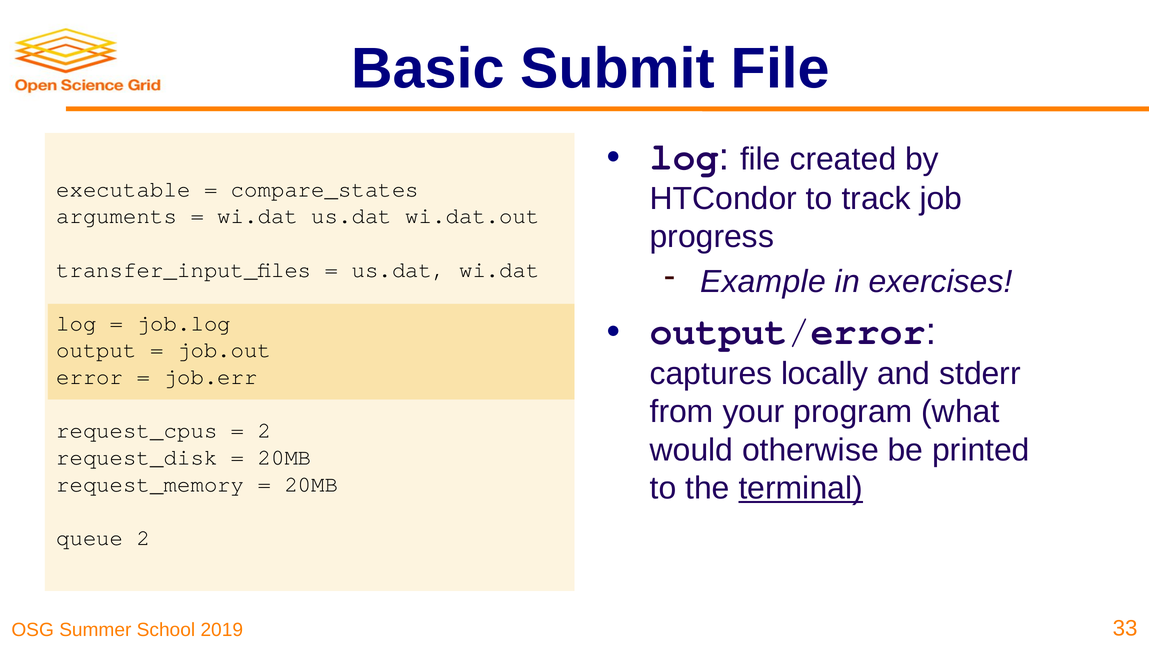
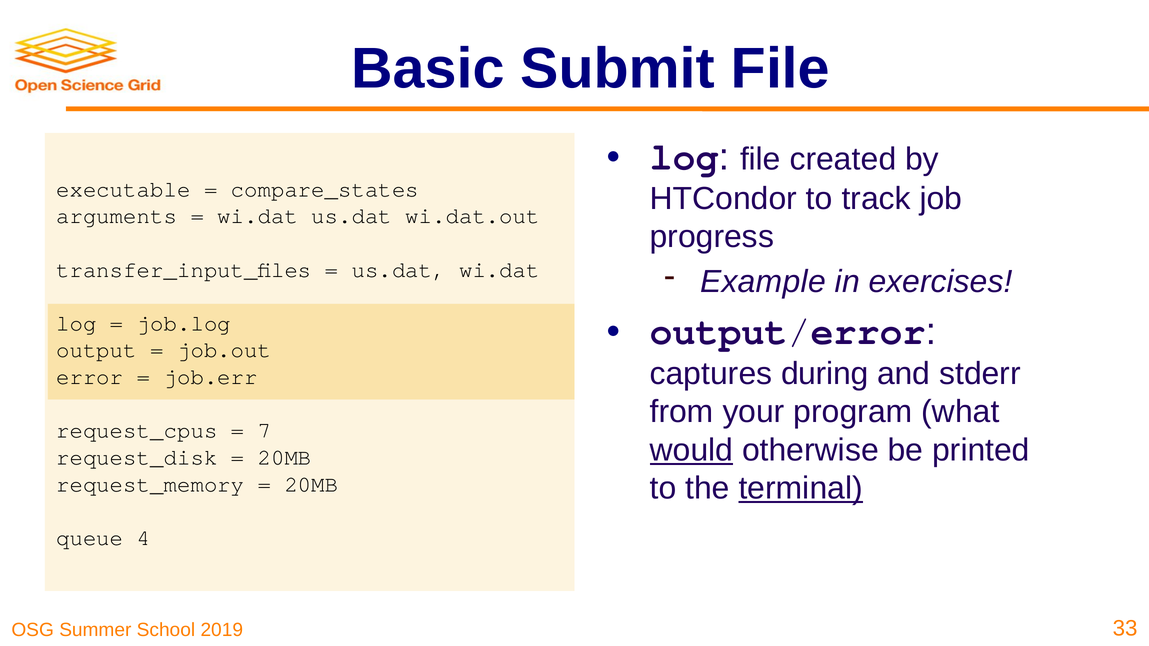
locally: locally -> during
2 at (264, 431): 2 -> 7
would underline: none -> present
queue 2: 2 -> 4
